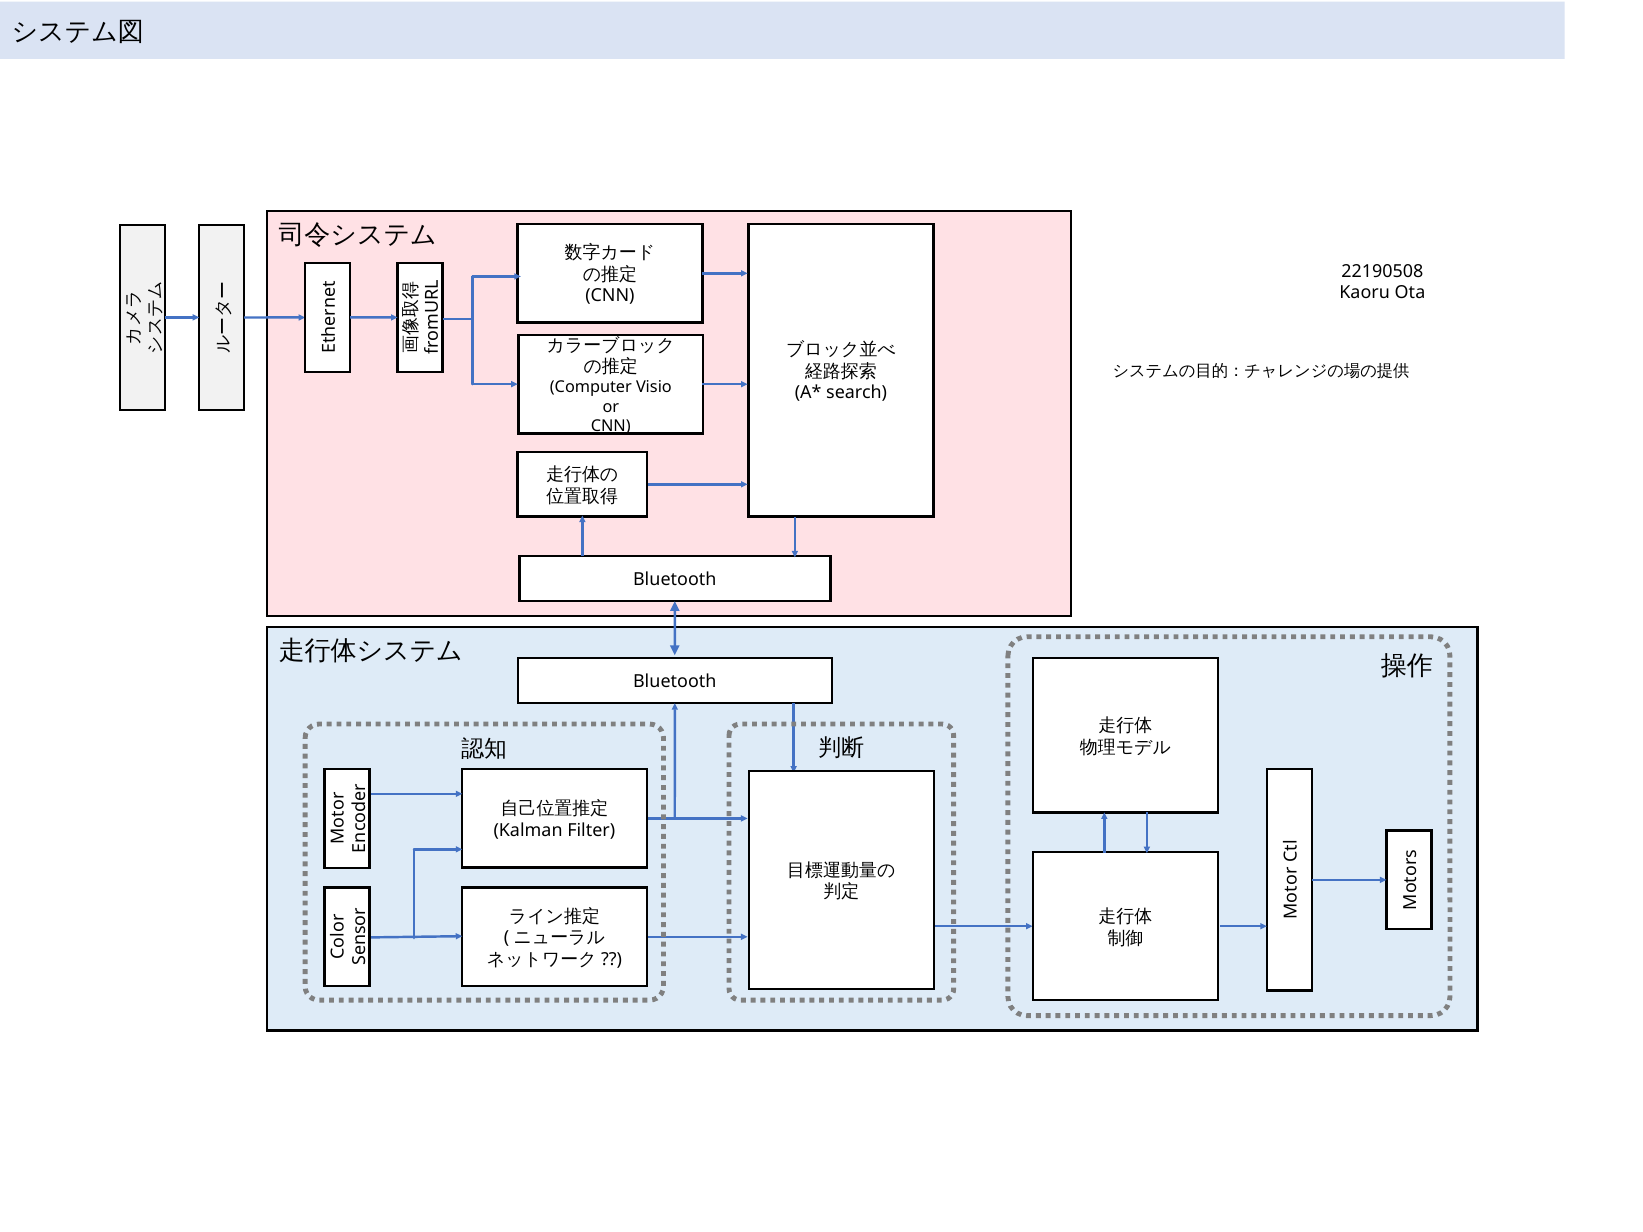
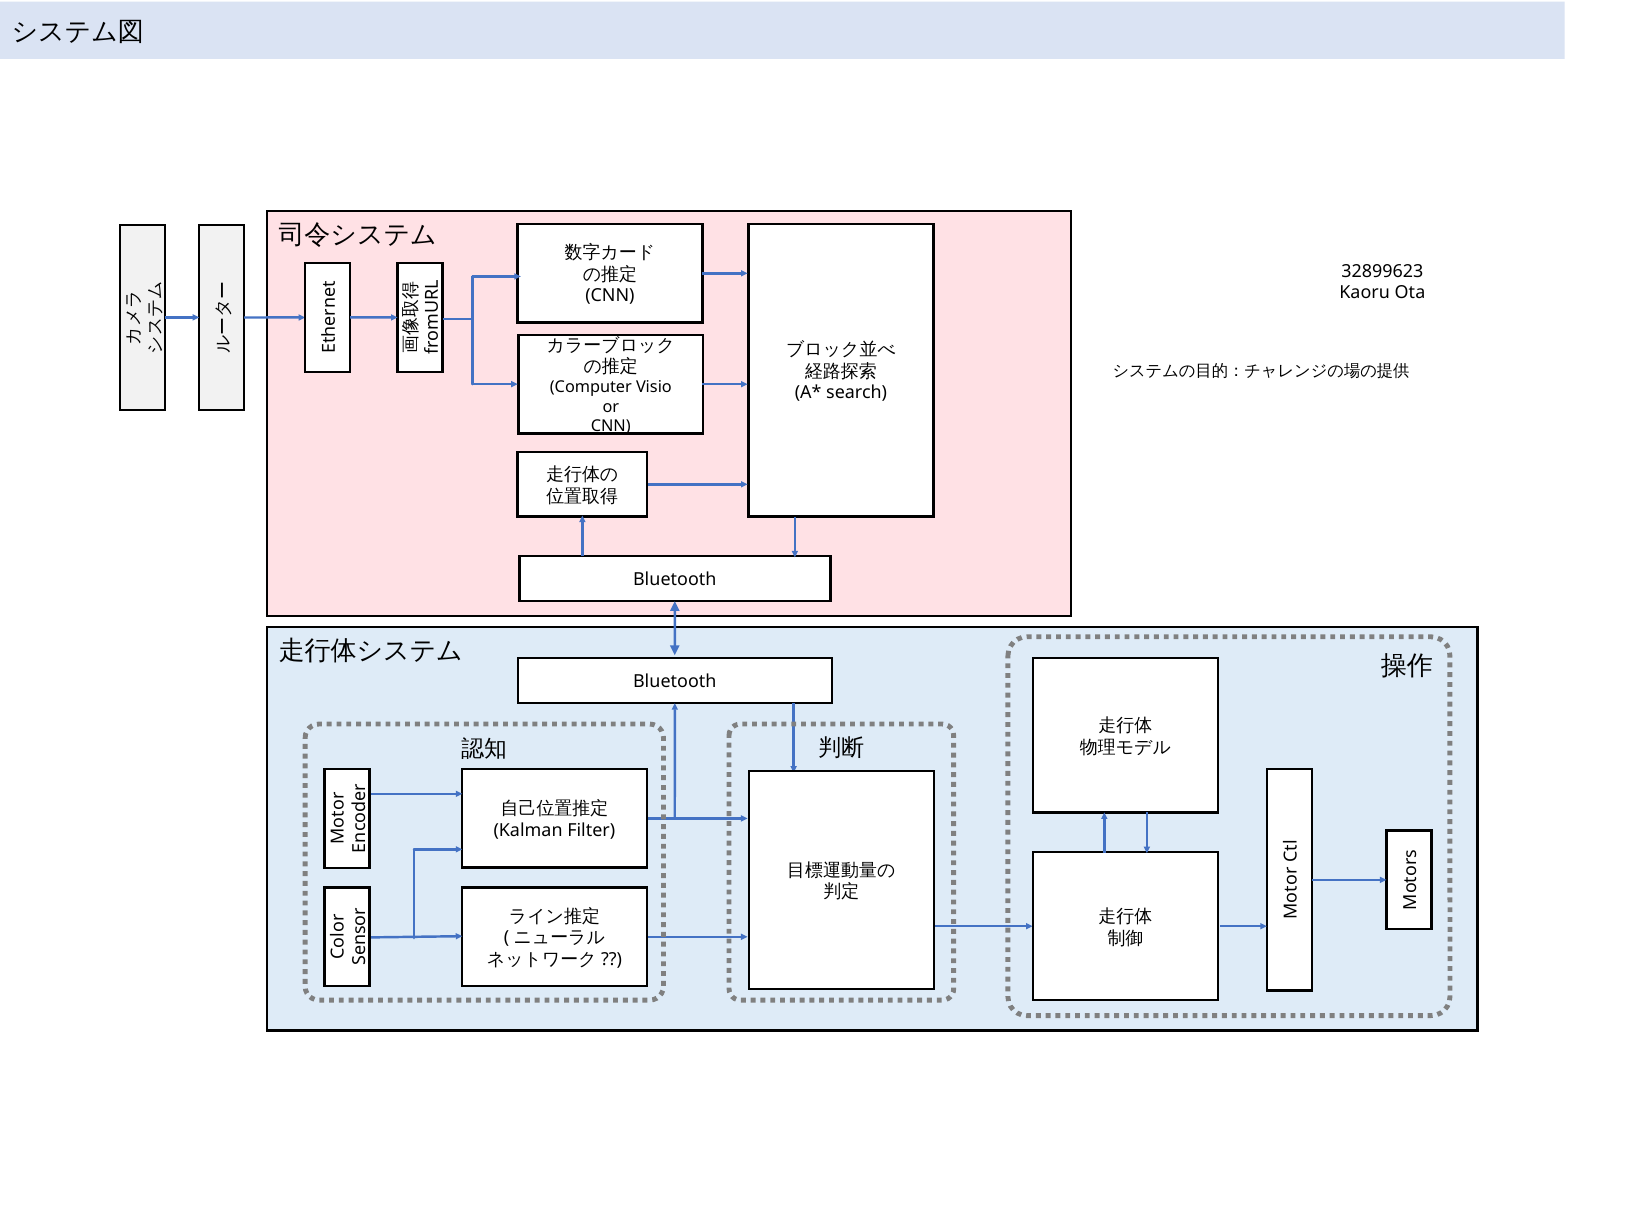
22190508: 22190508 -> 32899623
